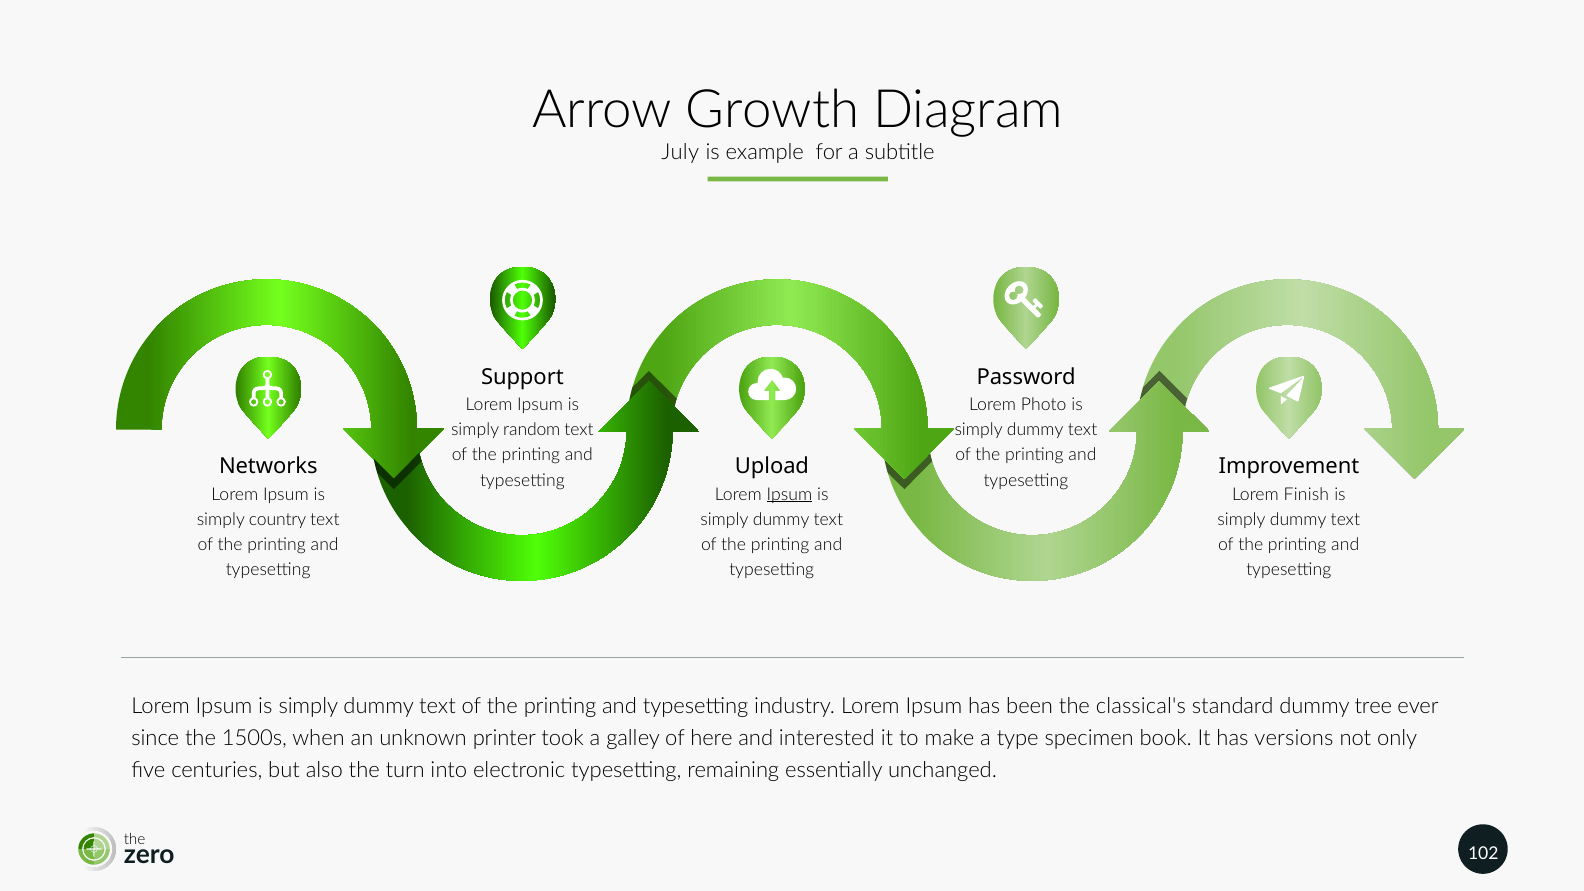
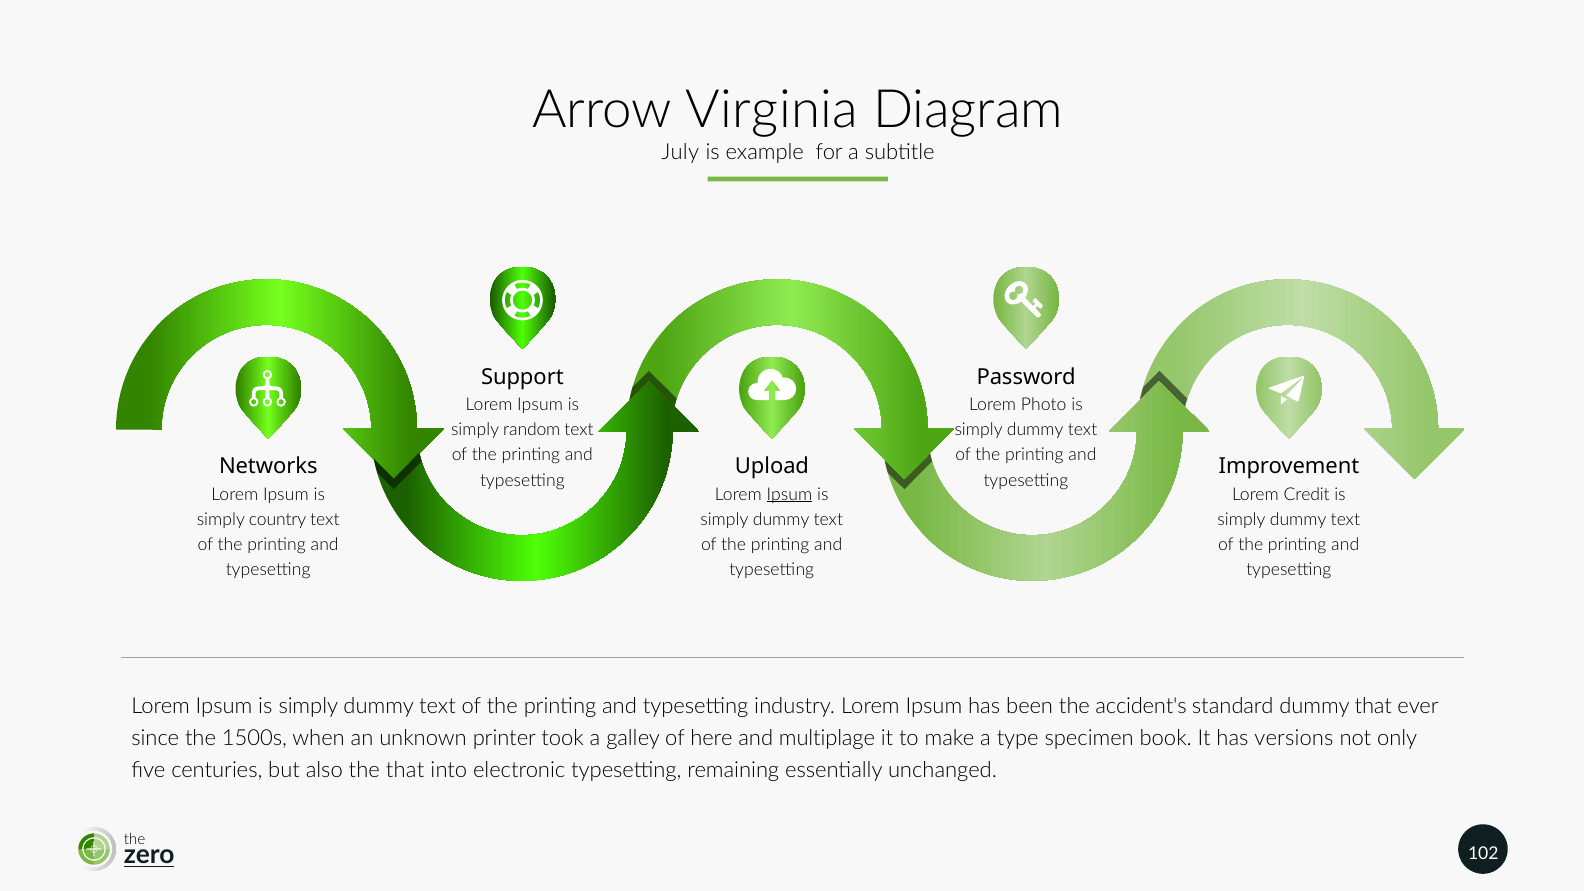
Growth: Growth -> Virginia
Finish: Finish -> Credit
classical's: classical's -> accident's
dummy tree: tree -> that
interested: interested -> multiplage
the turn: turn -> that
zero underline: none -> present
